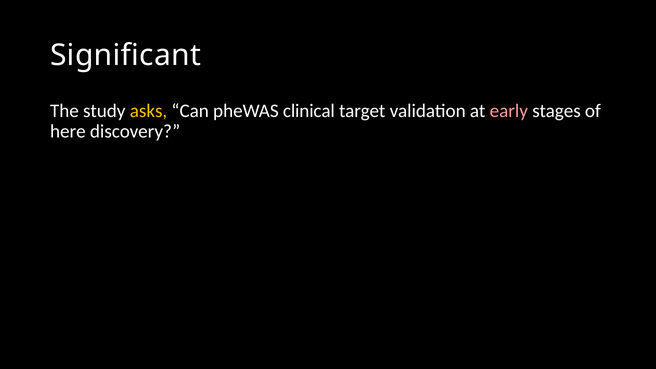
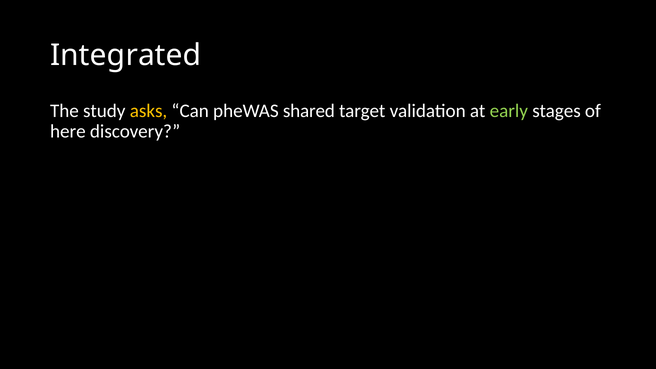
Significant: Significant -> Integrated
clinical: clinical -> shared
early colour: pink -> light green
